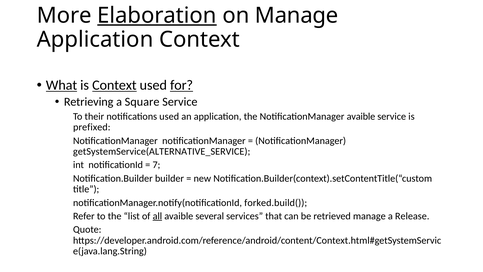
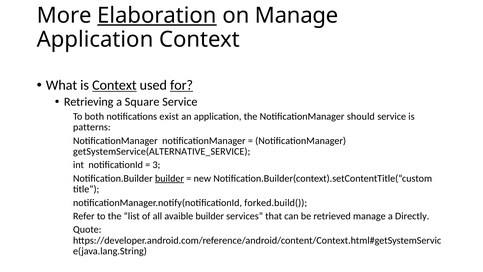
What underline: present -> none
their: their -> both
notifications used: used -> exist
NotificationManager avaible: avaible -> should
prefixed: prefixed -> patterns
7: 7 -> 3
builder at (169, 178) underline: none -> present
all underline: present -> none
avaible several: several -> builder
Release: Release -> Directly
